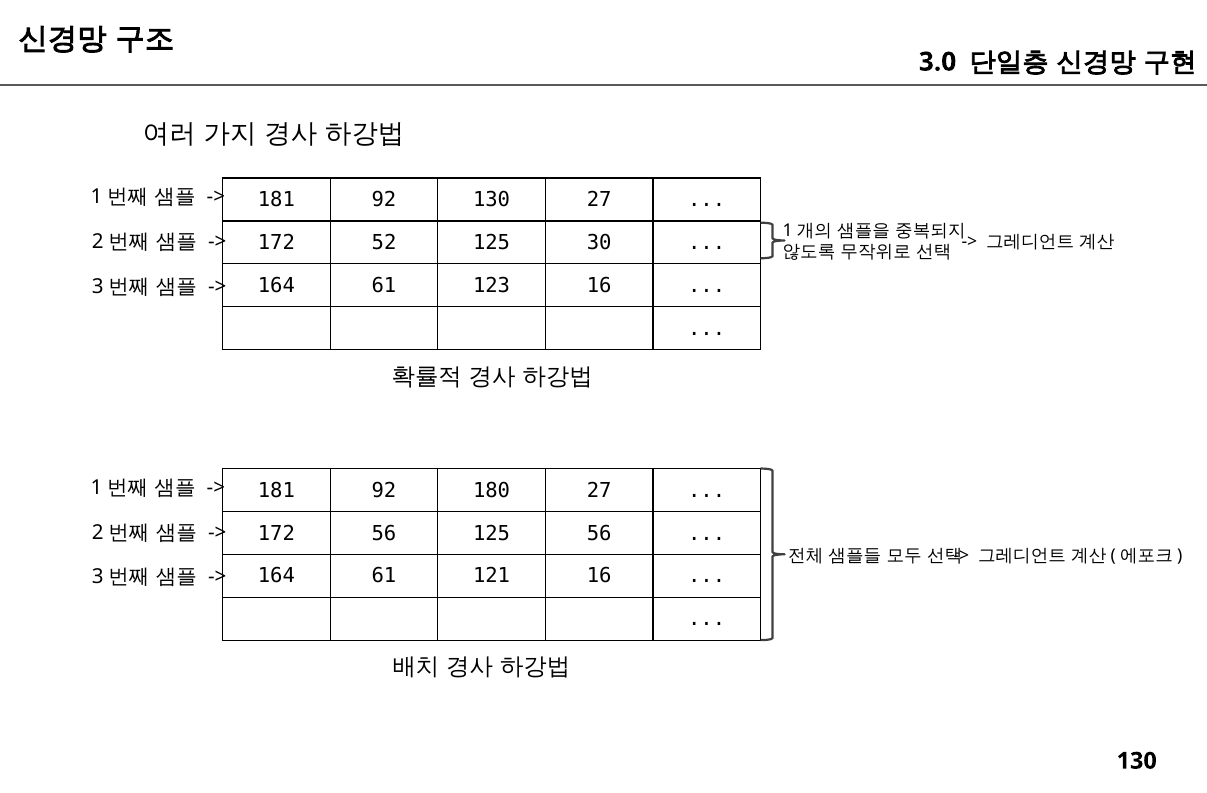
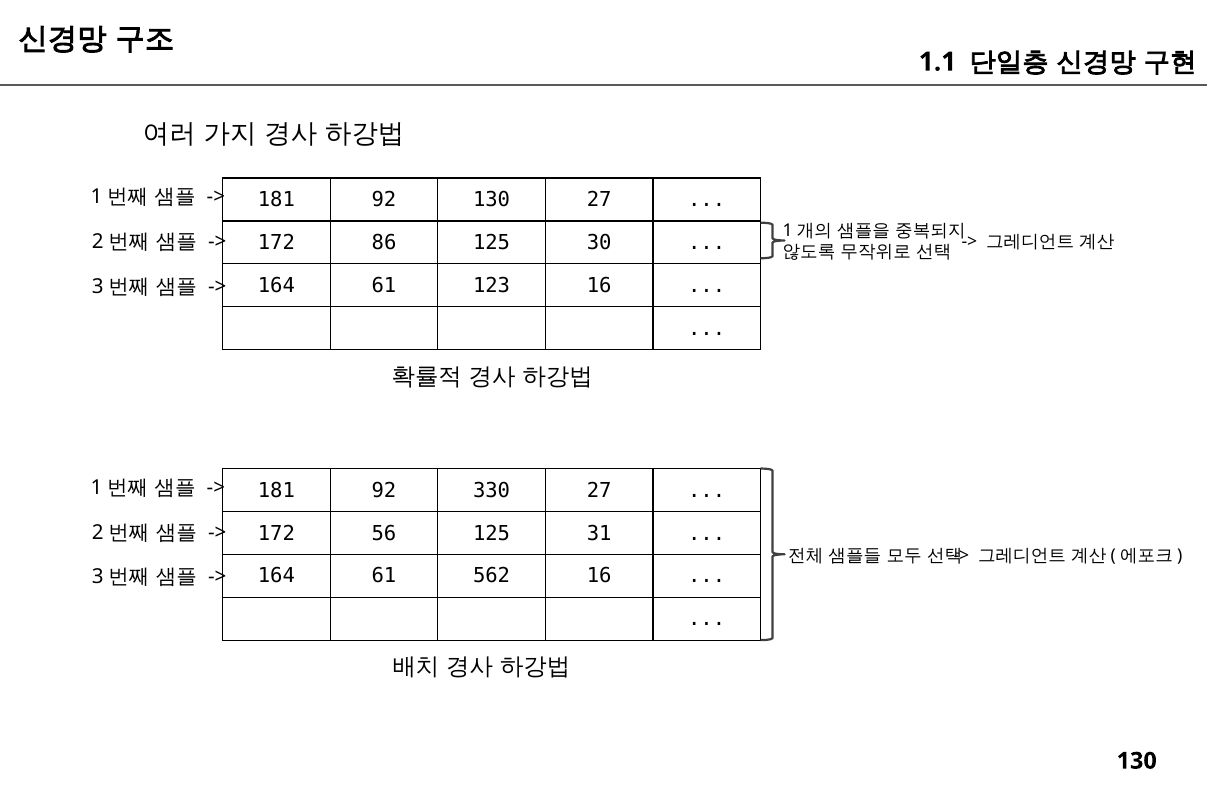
3.0: 3.0 -> 1.1
52: 52 -> 86
180: 180 -> 330
125 56: 56 -> 31
121: 121 -> 562
